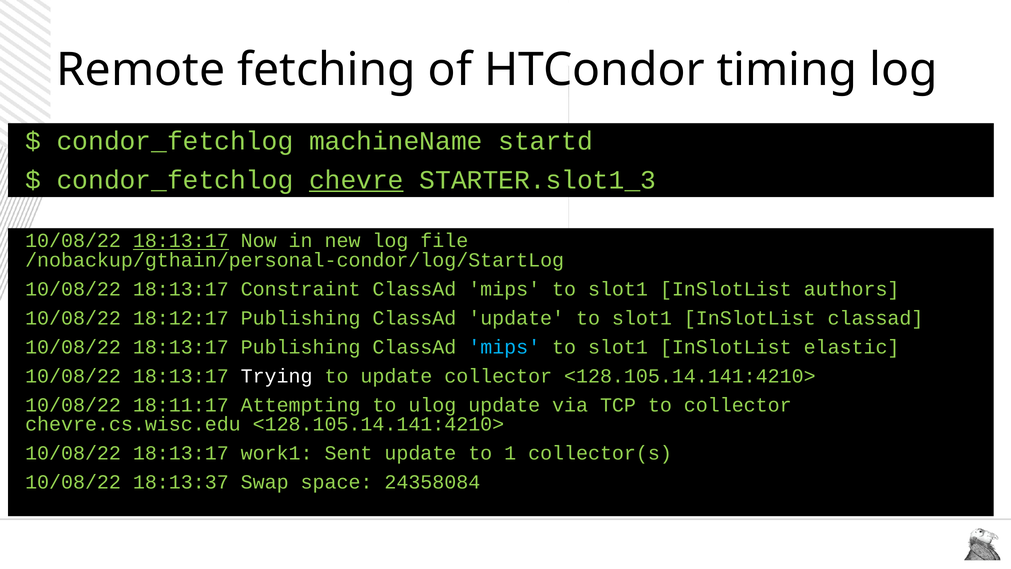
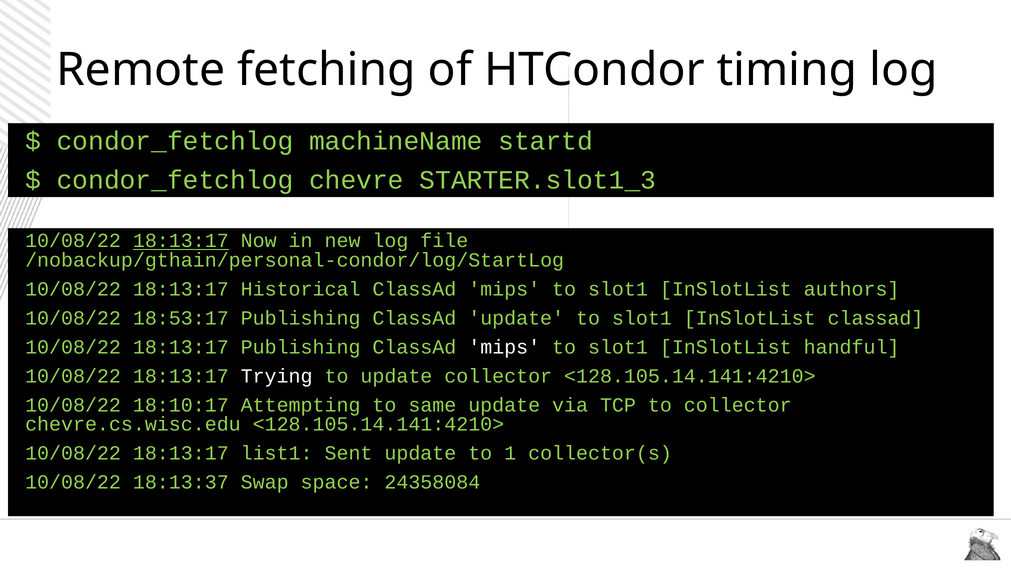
chevre underline: present -> none
Constraint: Constraint -> Historical
18:12:17: 18:12:17 -> 18:53:17
mips at (504, 347) colour: light blue -> white
elastic: elastic -> handful
18:11:17: 18:11:17 -> 18:10:17
ulog: ulog -> same
work1: work1 -> list1
